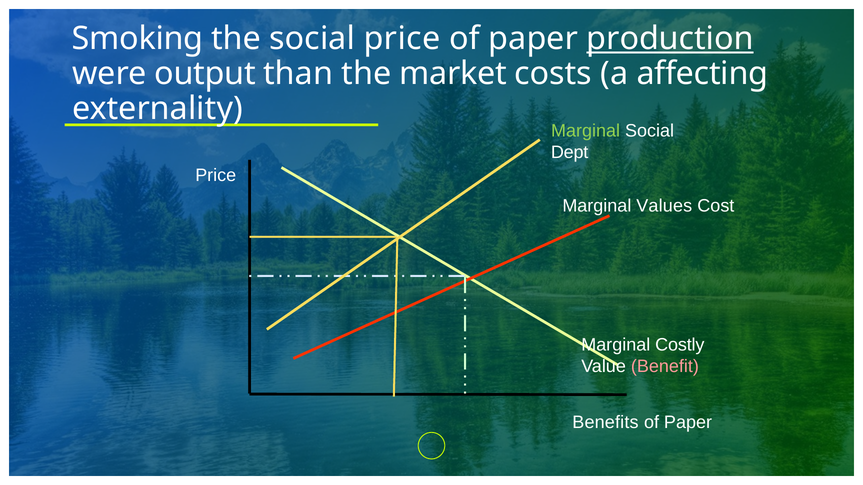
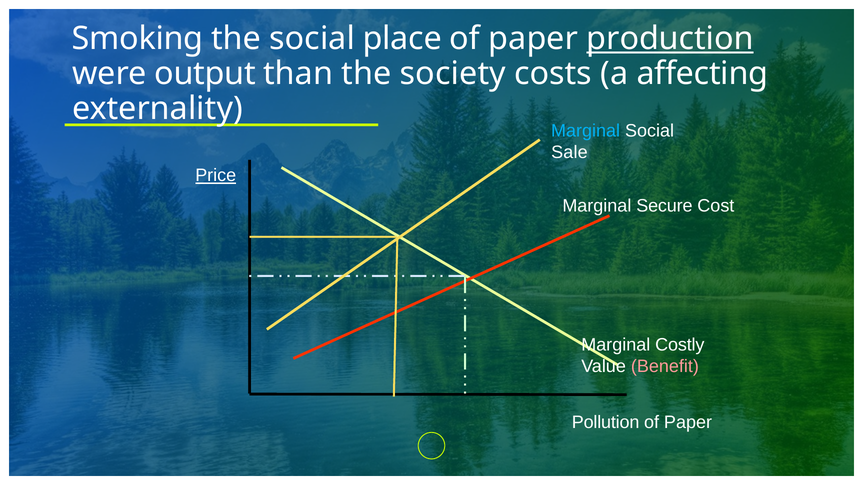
social price: price -> place
market: market -> society
Marginal at (586, 131) colour: light green -> light blue
Dept: Dept -> Sale
Price at (216, 176) underline: none -> present
Values: Values -> Secure
Benefits: Benefits -> Pollution
